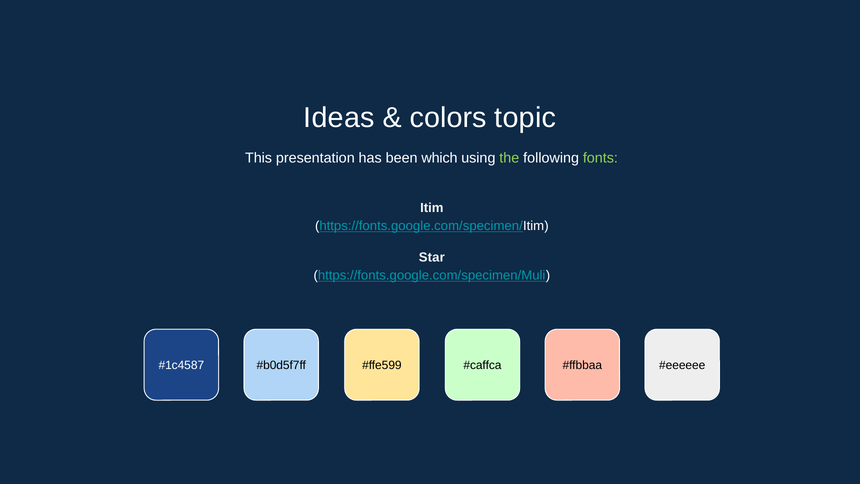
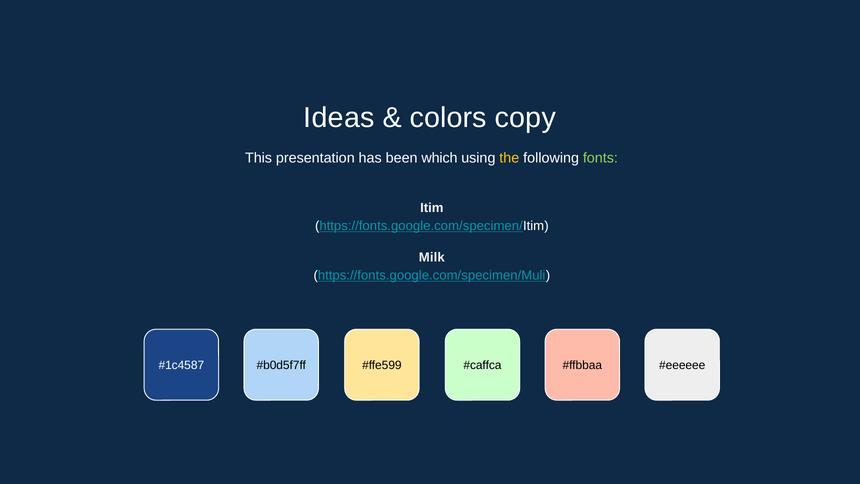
topic: topic -> copy
the colour: light green -> yellow
Star: Star -> Milk
